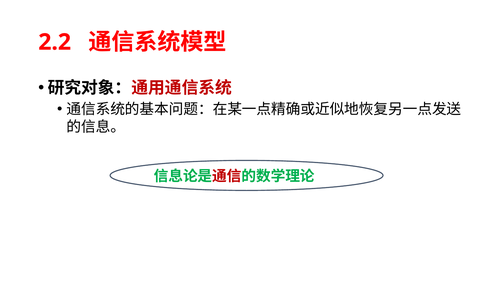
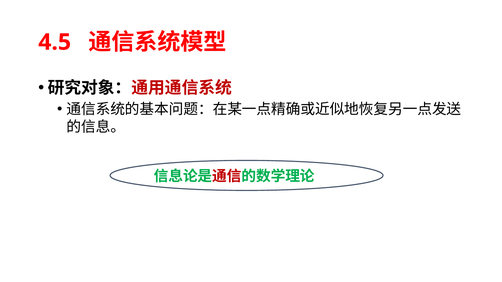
2.2: 2.2 -> 4.5
